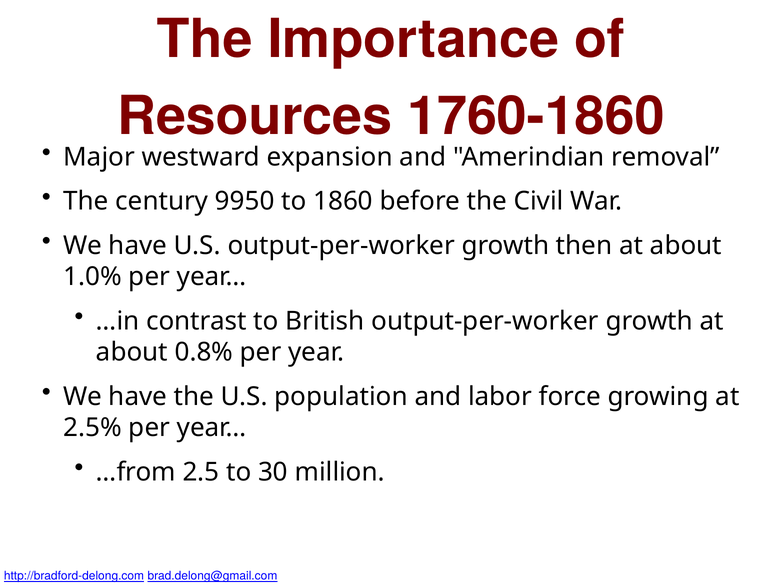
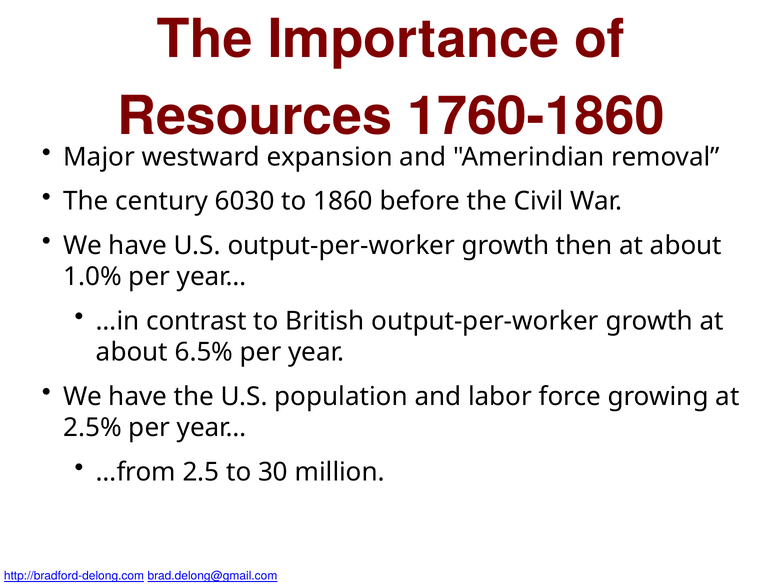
9950: 9950 -> 6030
0.8%: 0.8% -> 6.5%
